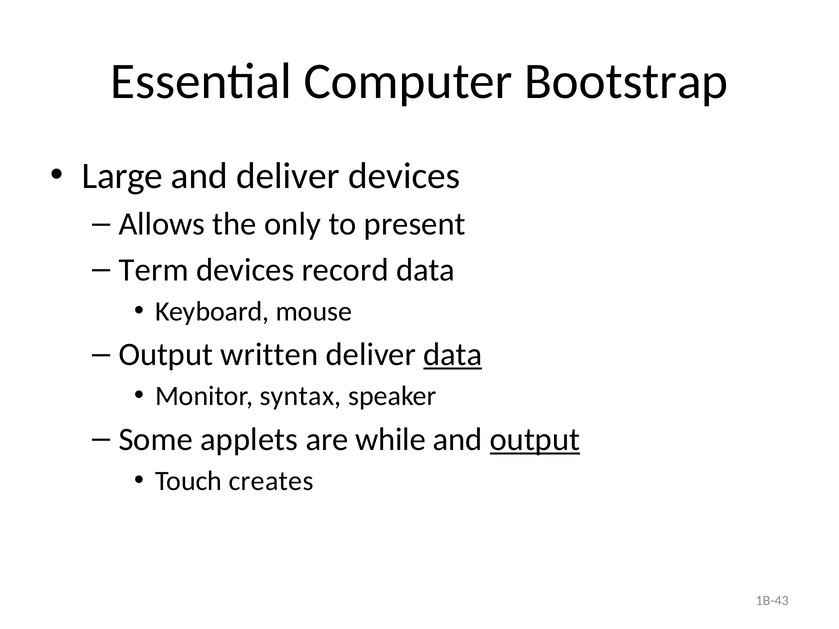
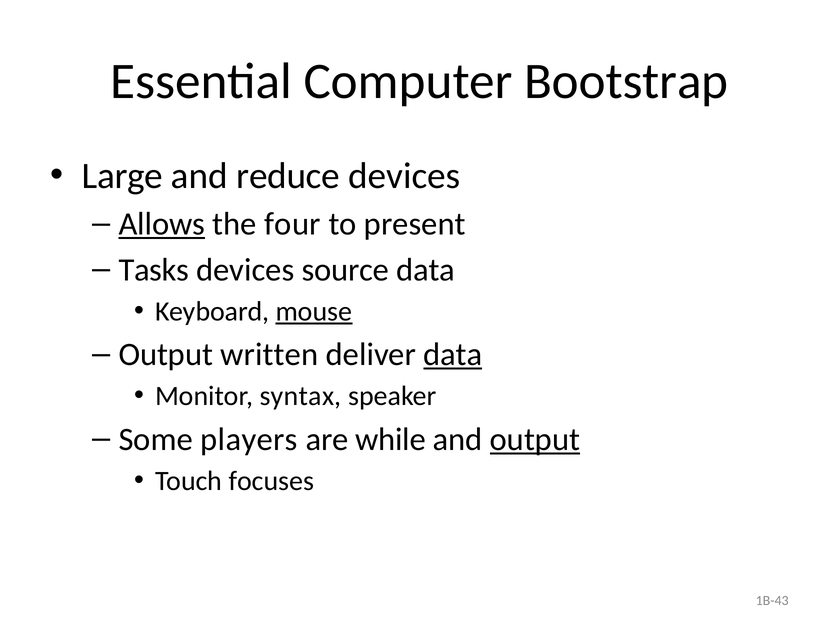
and deliver: deliver -> reduce
Allows underline: none -> present
only: only -> four
Term: Term -> Tasks
record: record -> source
mouse underline: none -> present
applets: applets -> players
creates: creates -> focuses
